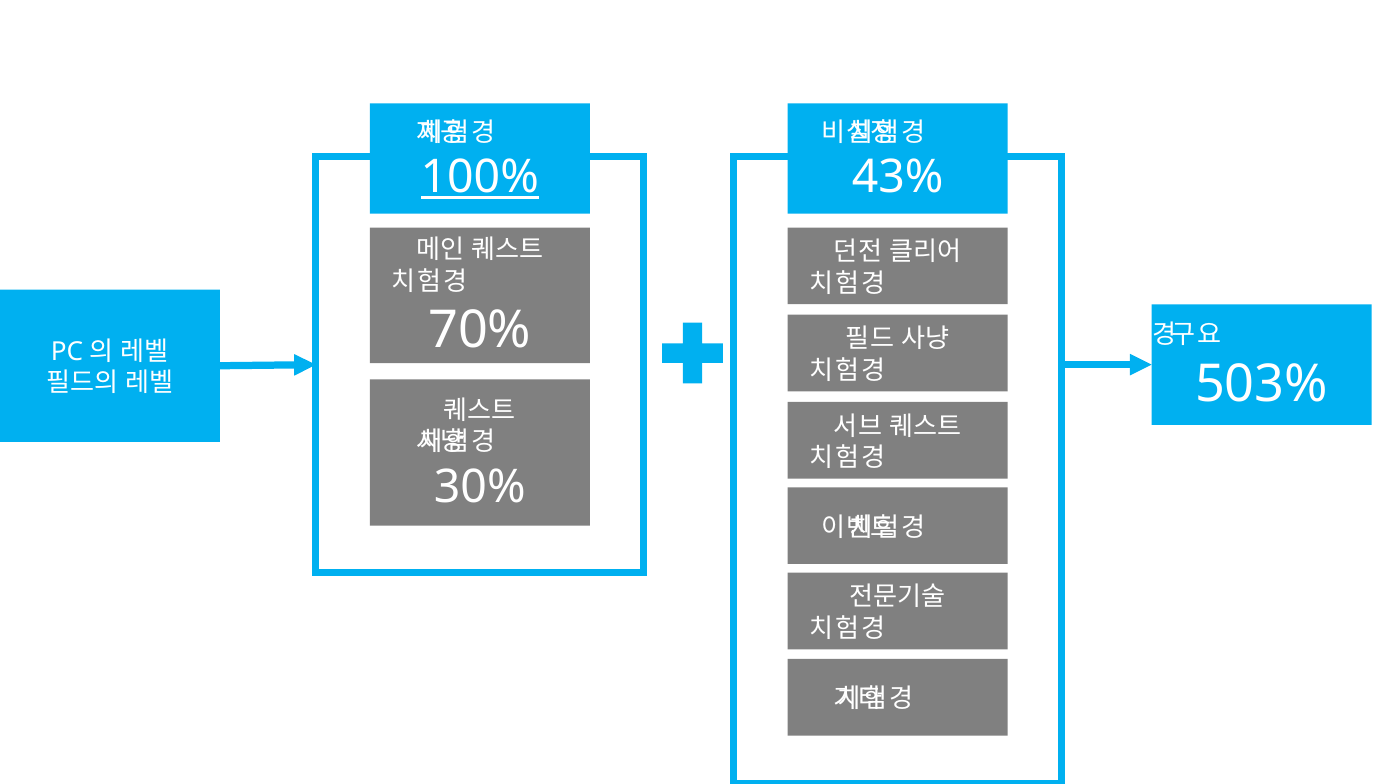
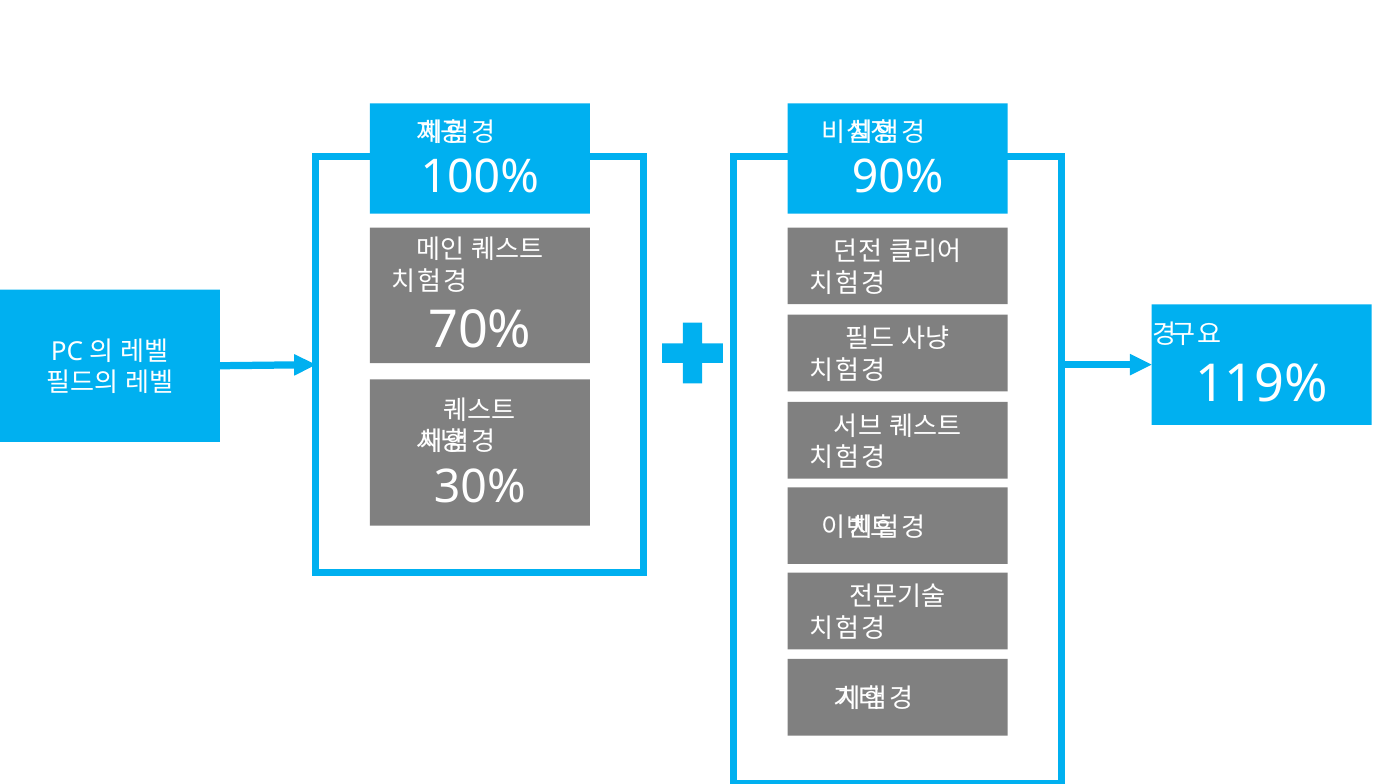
100% underline: present -> none
43%: 43% -> 90%
503%: 503% -> 119%
